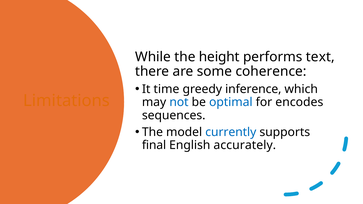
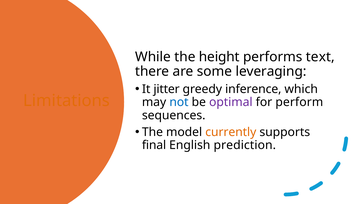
coherence: coherence -> leveraging
time: time -> jitter
optimal colour: blue -> purple
encodes: encodes -> perform
currently colour: blue -> orange
accurately: accurately -> prediction
